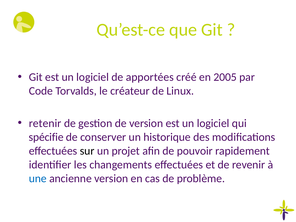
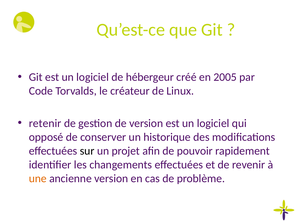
apportées: apportées -> hébergeur
spécifie: spécifie -> opposé
une colour: blue -> orange
